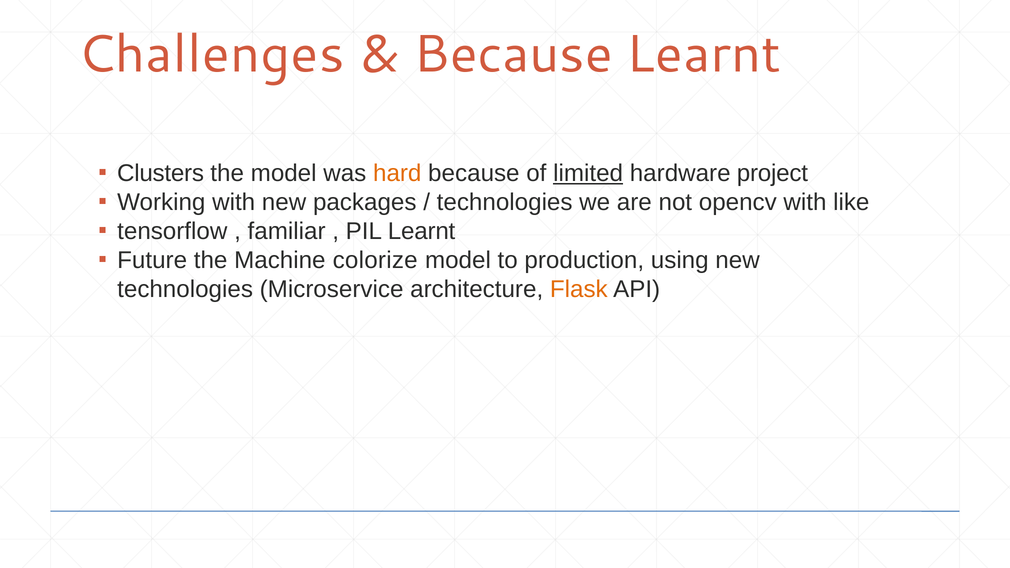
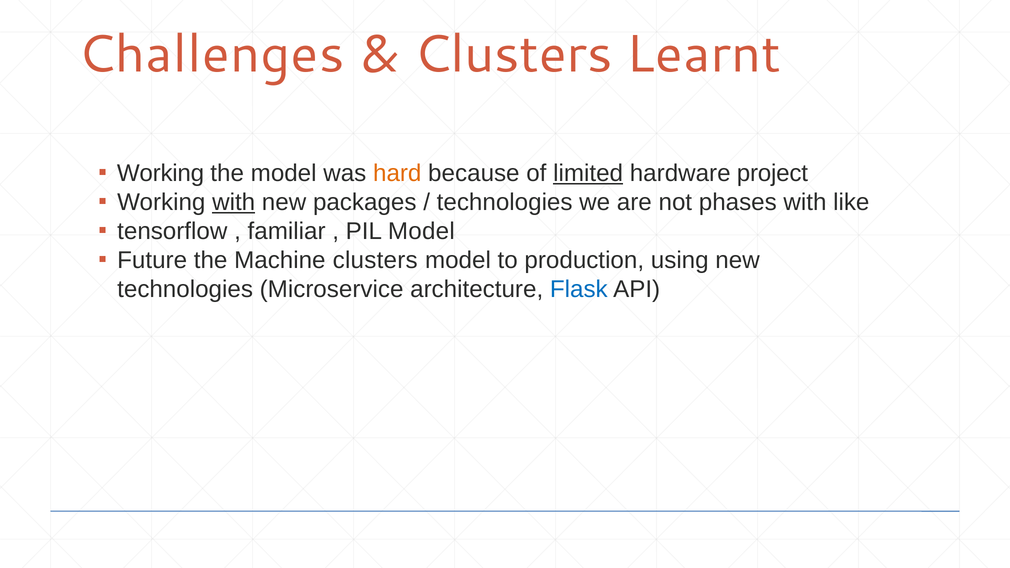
Because at (513, 55): Because -> Clusters
Clusters at (161, 173): Clusters -> Working
with at (234, 202) underline: none -> present
opencv: opencv -> phases
PIL Learnt: Learnt -> Model
Machine colorize: colorize -> clusters
Flask colour: orange -> blue
